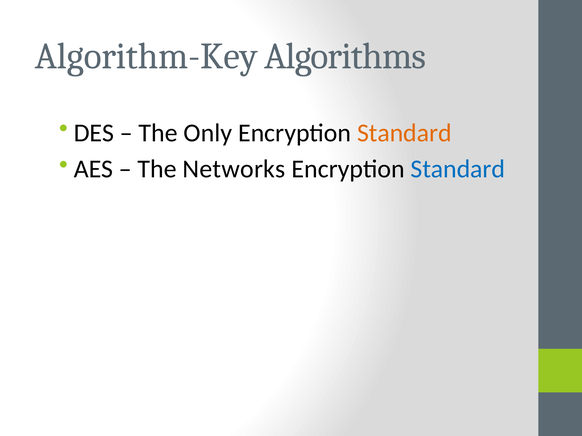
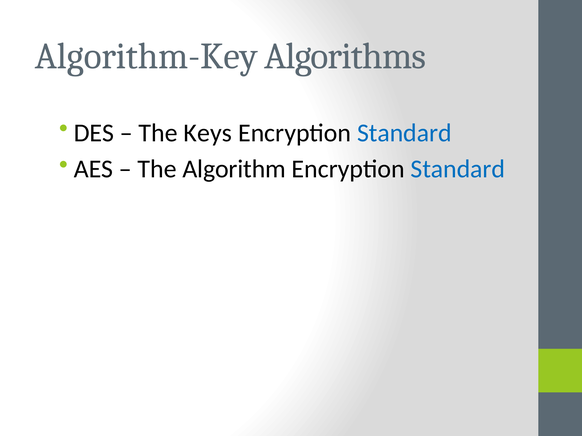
Only: Only -> Keys
Standard at (404, 133) colour: orange -> blue
Networks: Networks -> Algorithm
